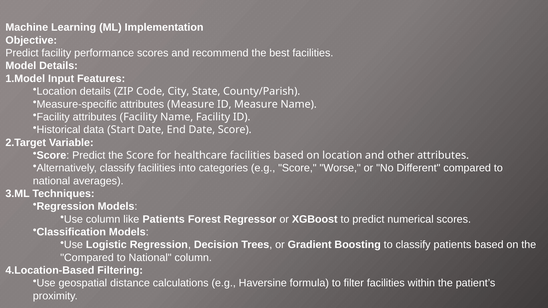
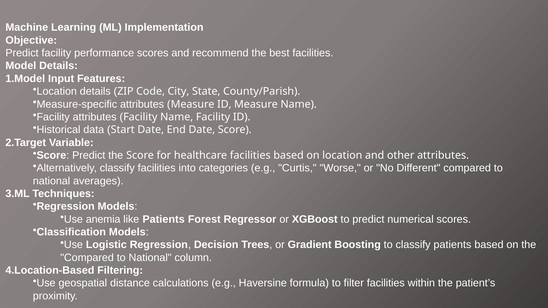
e.g Score: Score -> Curtis
Use column: column -> anemia
